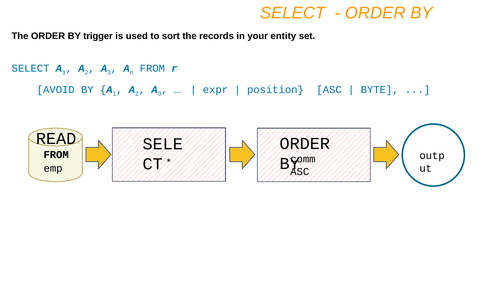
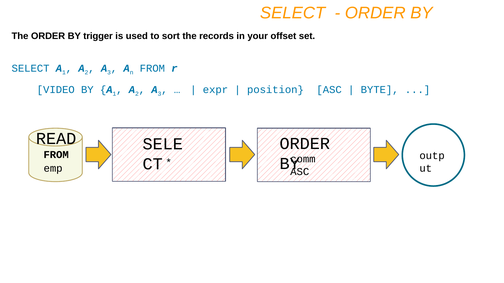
entity: entity -> offset
AVOID: AVOID -> VIDEO
